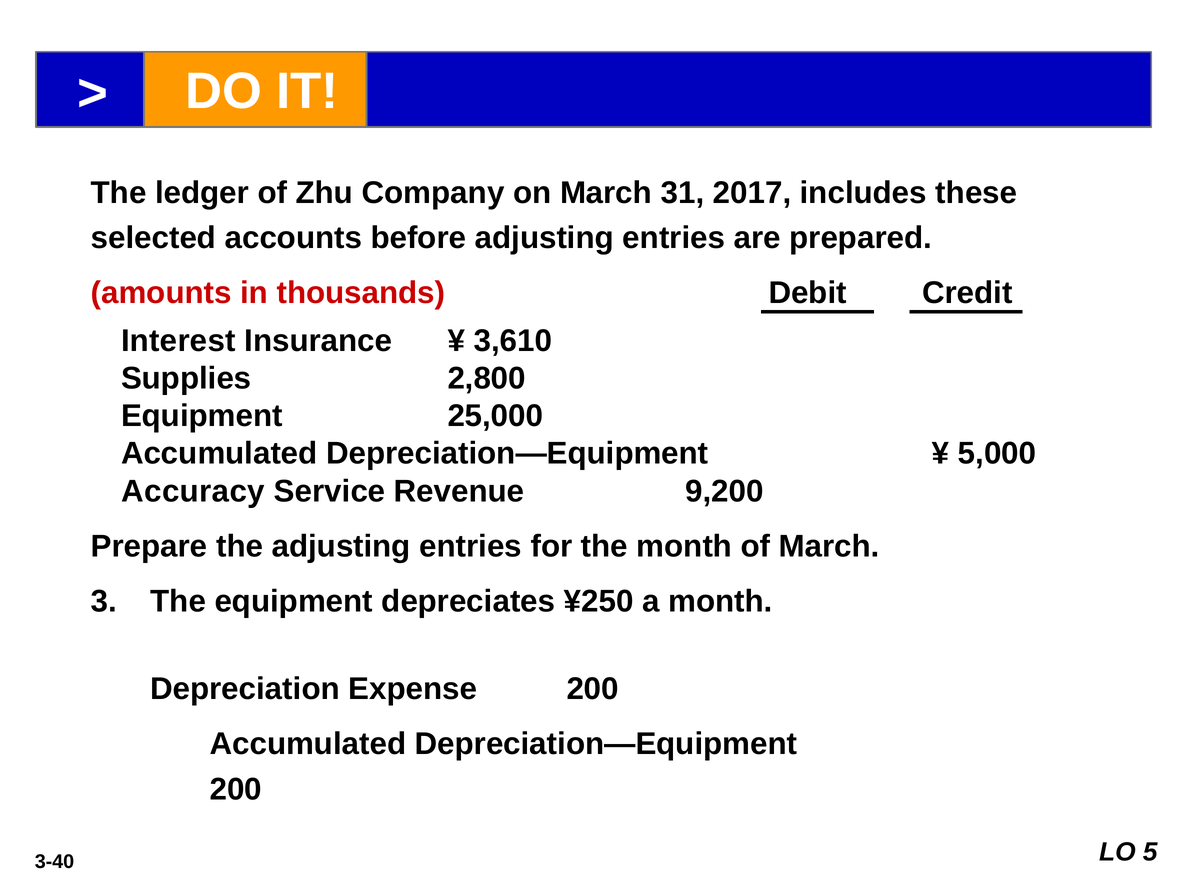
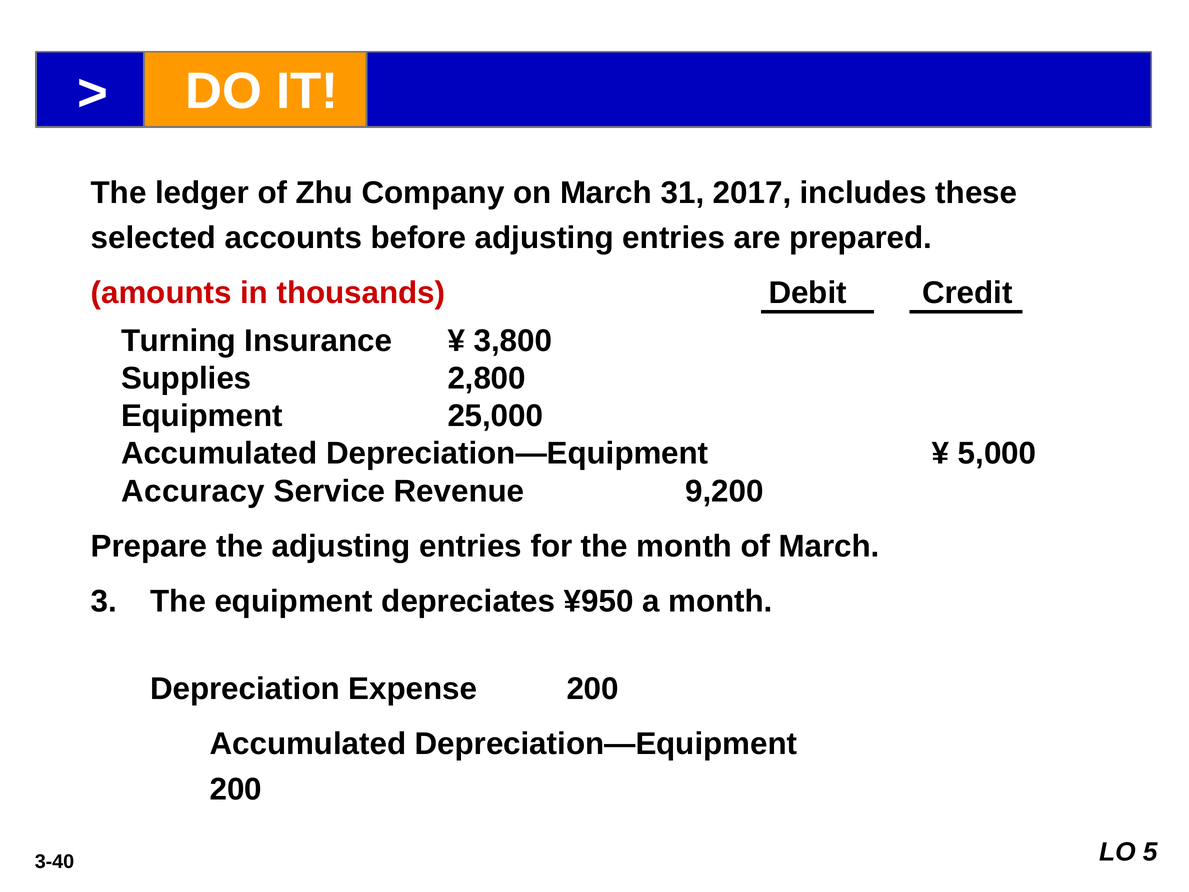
Interest: Interest -> Turning
3,610: 3,610 -> 3,800
¥250: ¥250 -> ¥950
